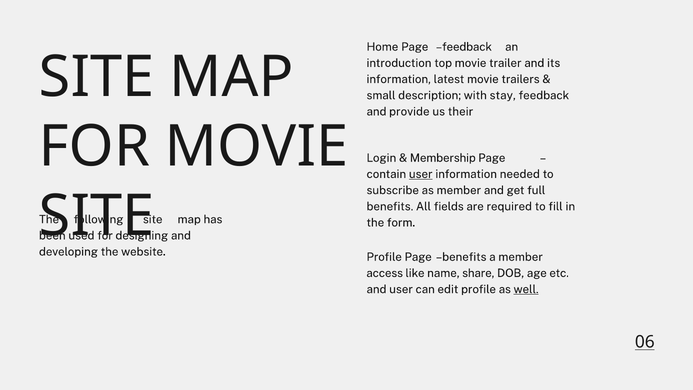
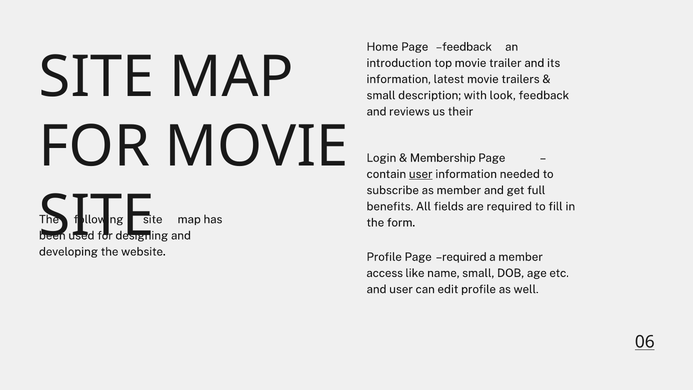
stay: stay -> look
provide: provide -> reviews
Page benefits: benefits -> required
name share: share -> small
well underline: present -> none
